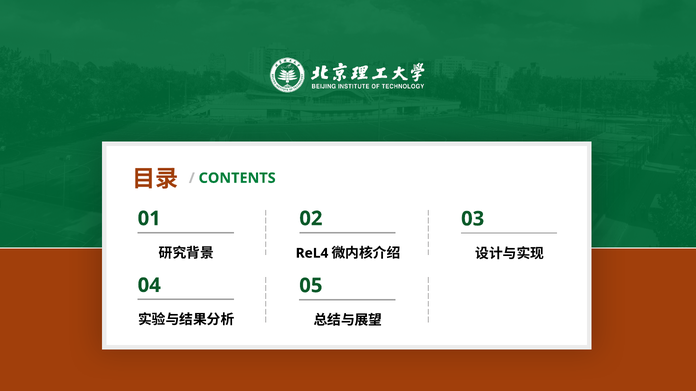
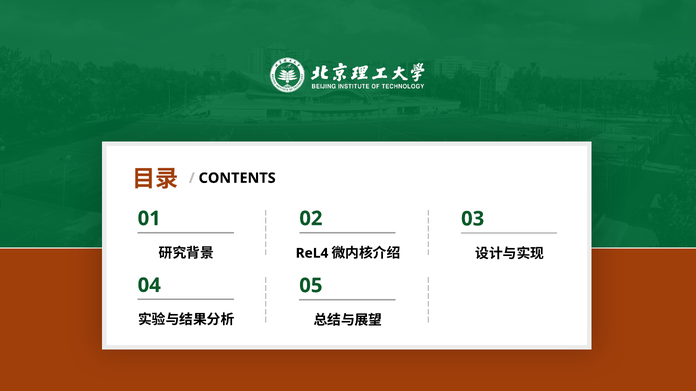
CONTENTS colour: green -> black
